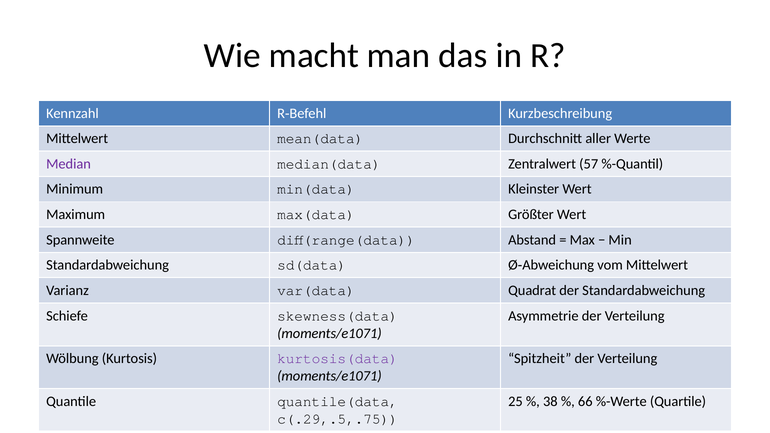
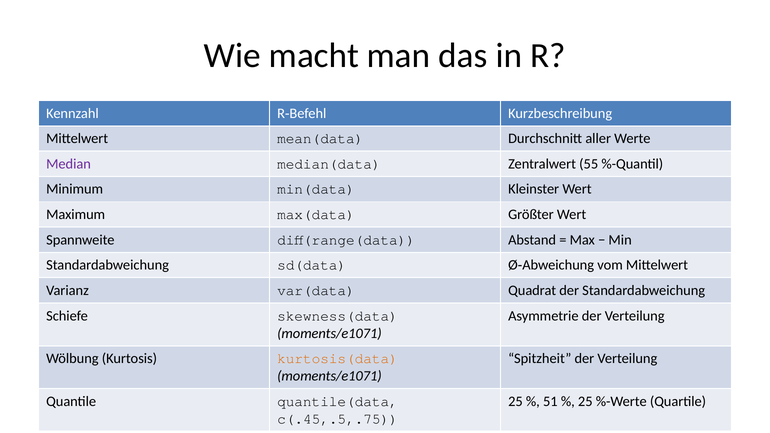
57: 57 -> 55
kurtosis(data colour: purple -> orange
38: 38 -> 51
66 at (585, 402): 66 -> 25
c(.29,.5,.75: c(.29,.5,.75 -> c(.45,.5,.75
